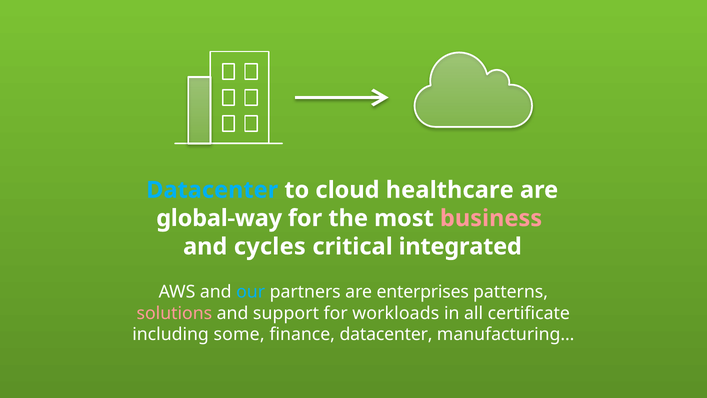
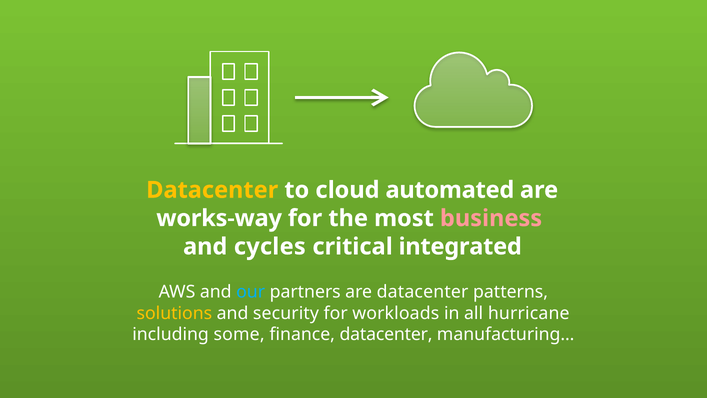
Datacenter at (212, 190) colour: light blue -> yellow
healthcare: healthcare -> automated
global-way: global-way -> works-way
are enterprises: enterprises -> datacenter
solutions colour: pink -> yellow
support: support -> security
certificate: certificate -> hurricane
